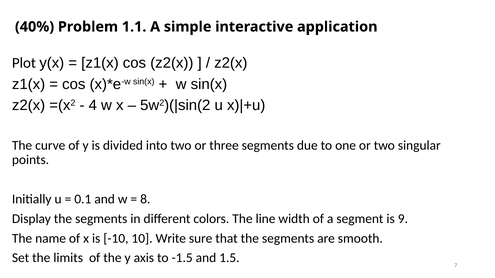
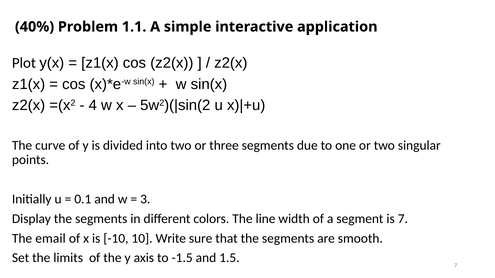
8: 8 -> 3
is 9: 9 -> 7
name: name -> email
